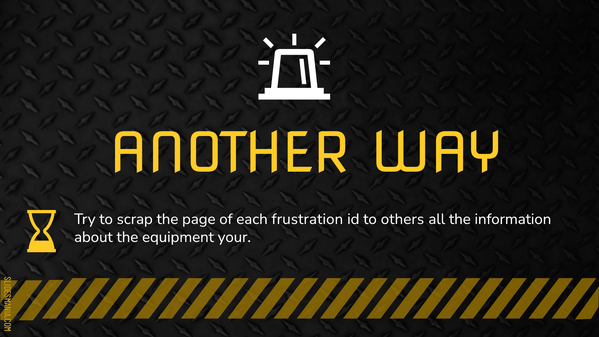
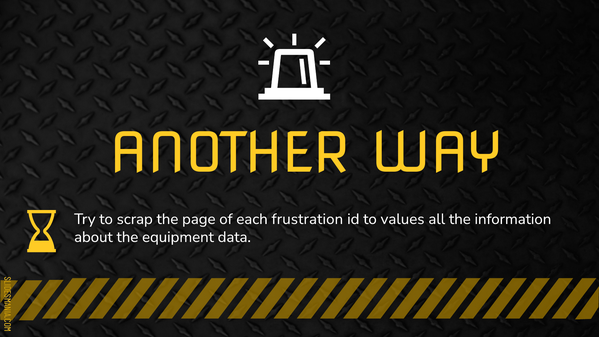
others: others -> values
your: your -> data
